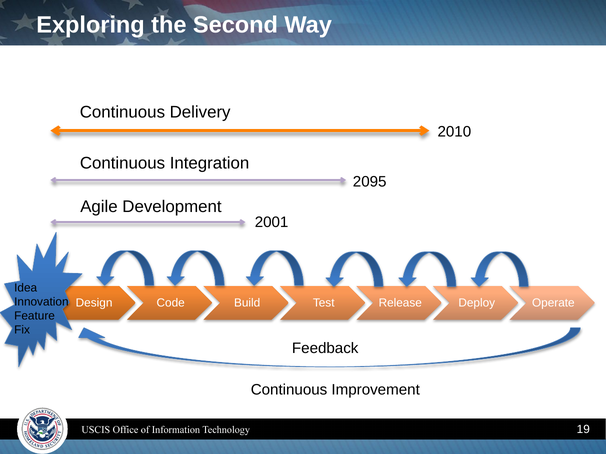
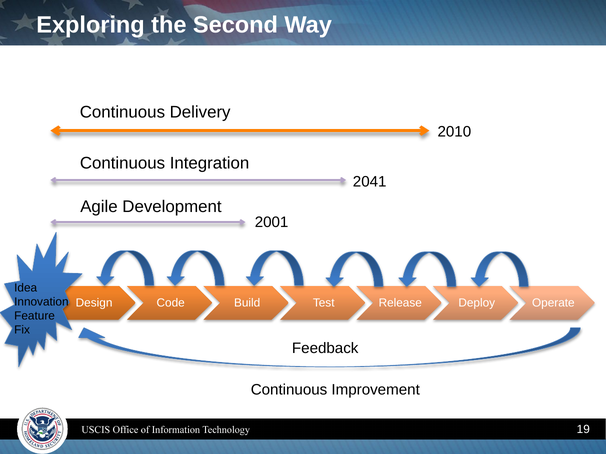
2095: 2095 -> 2041
